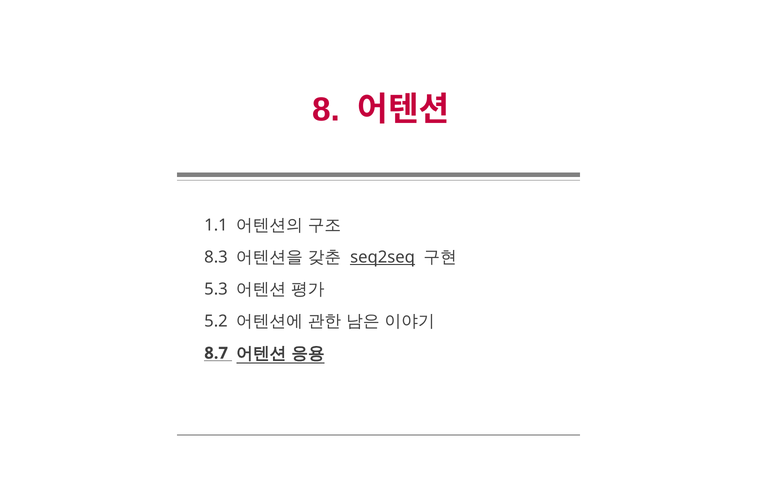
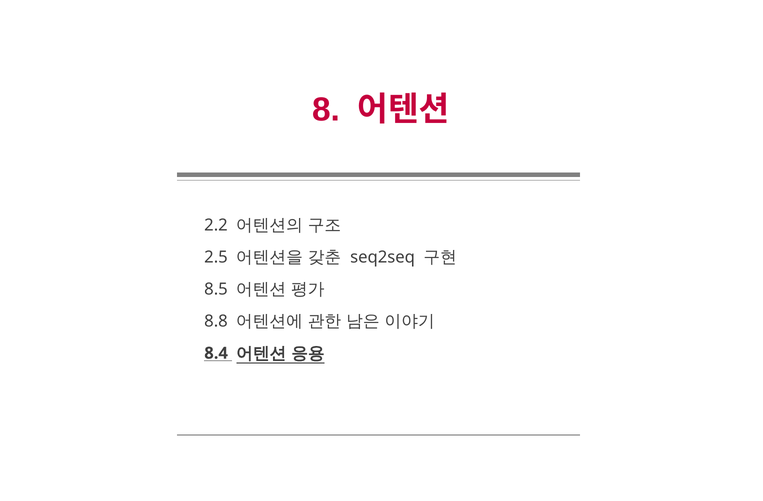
1.1: 1.1 -> 2.2
8.3: 8.3 -> 2.5
seq2seq underline: present -> none
5.3: 5.3 -> 8.5
5.2: 5.2 -> 8.8
8.7: 8.7 -> 8.4
